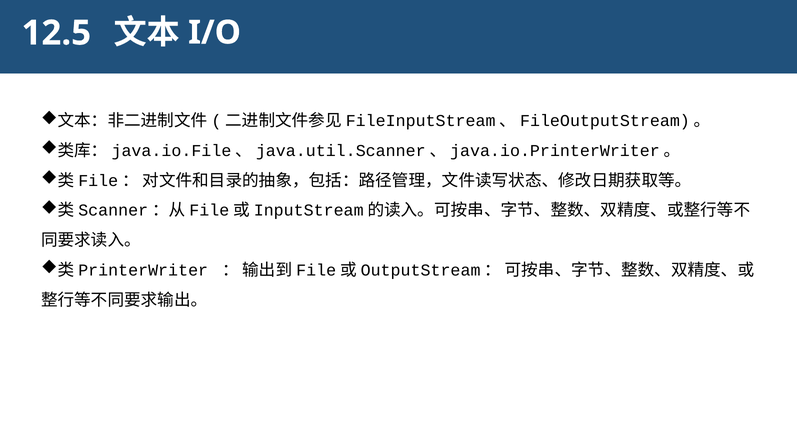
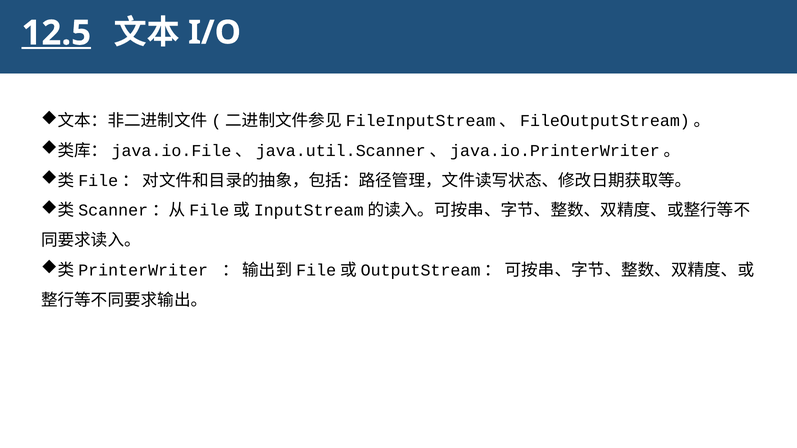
12.5 underline: none -> present
